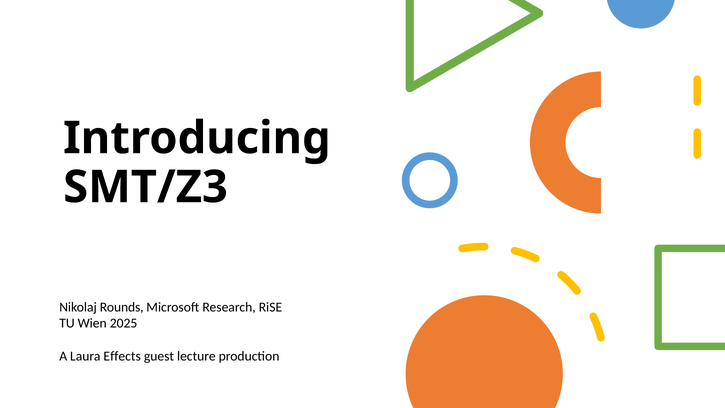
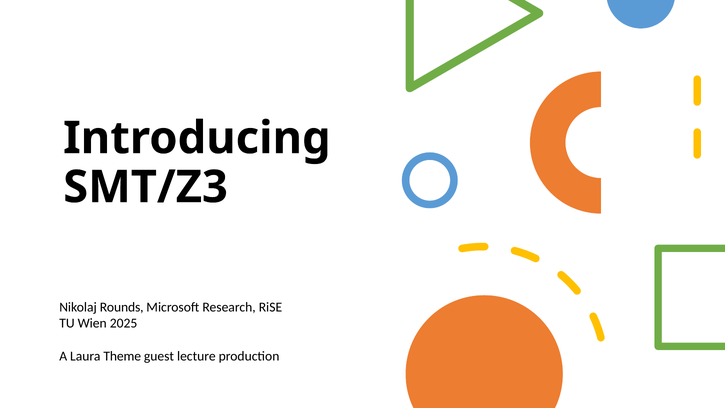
Effects: Effects -> Theme
